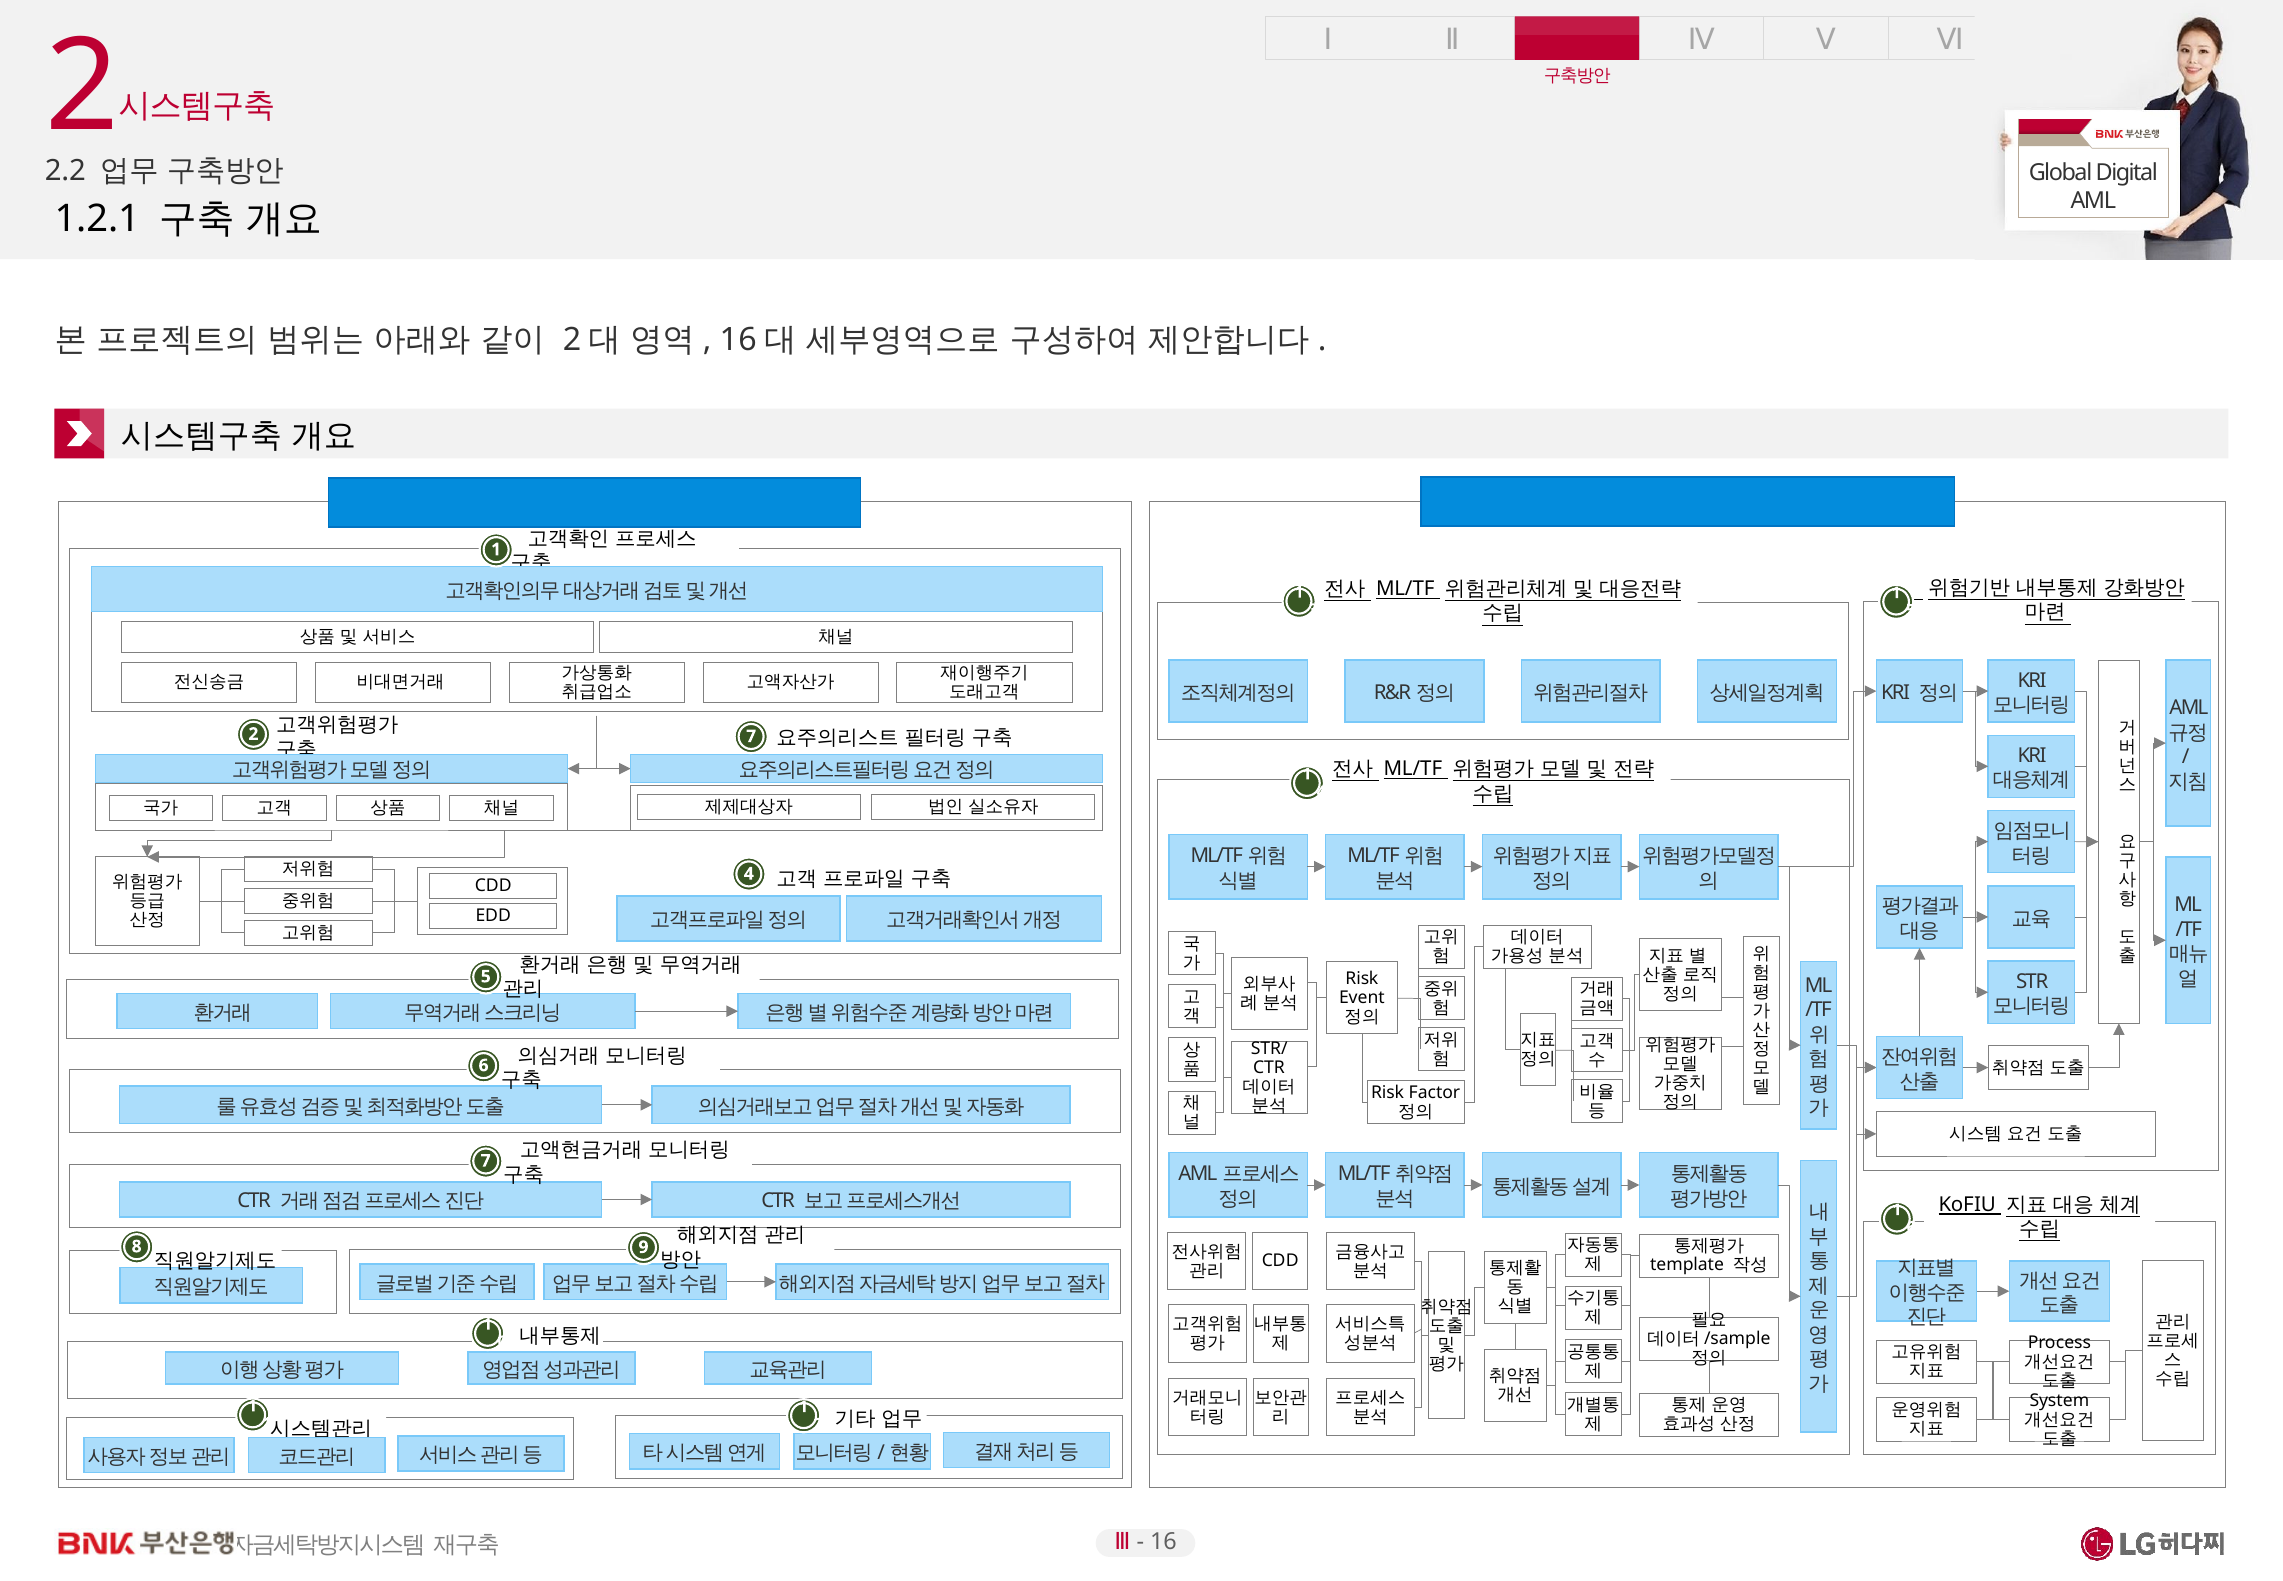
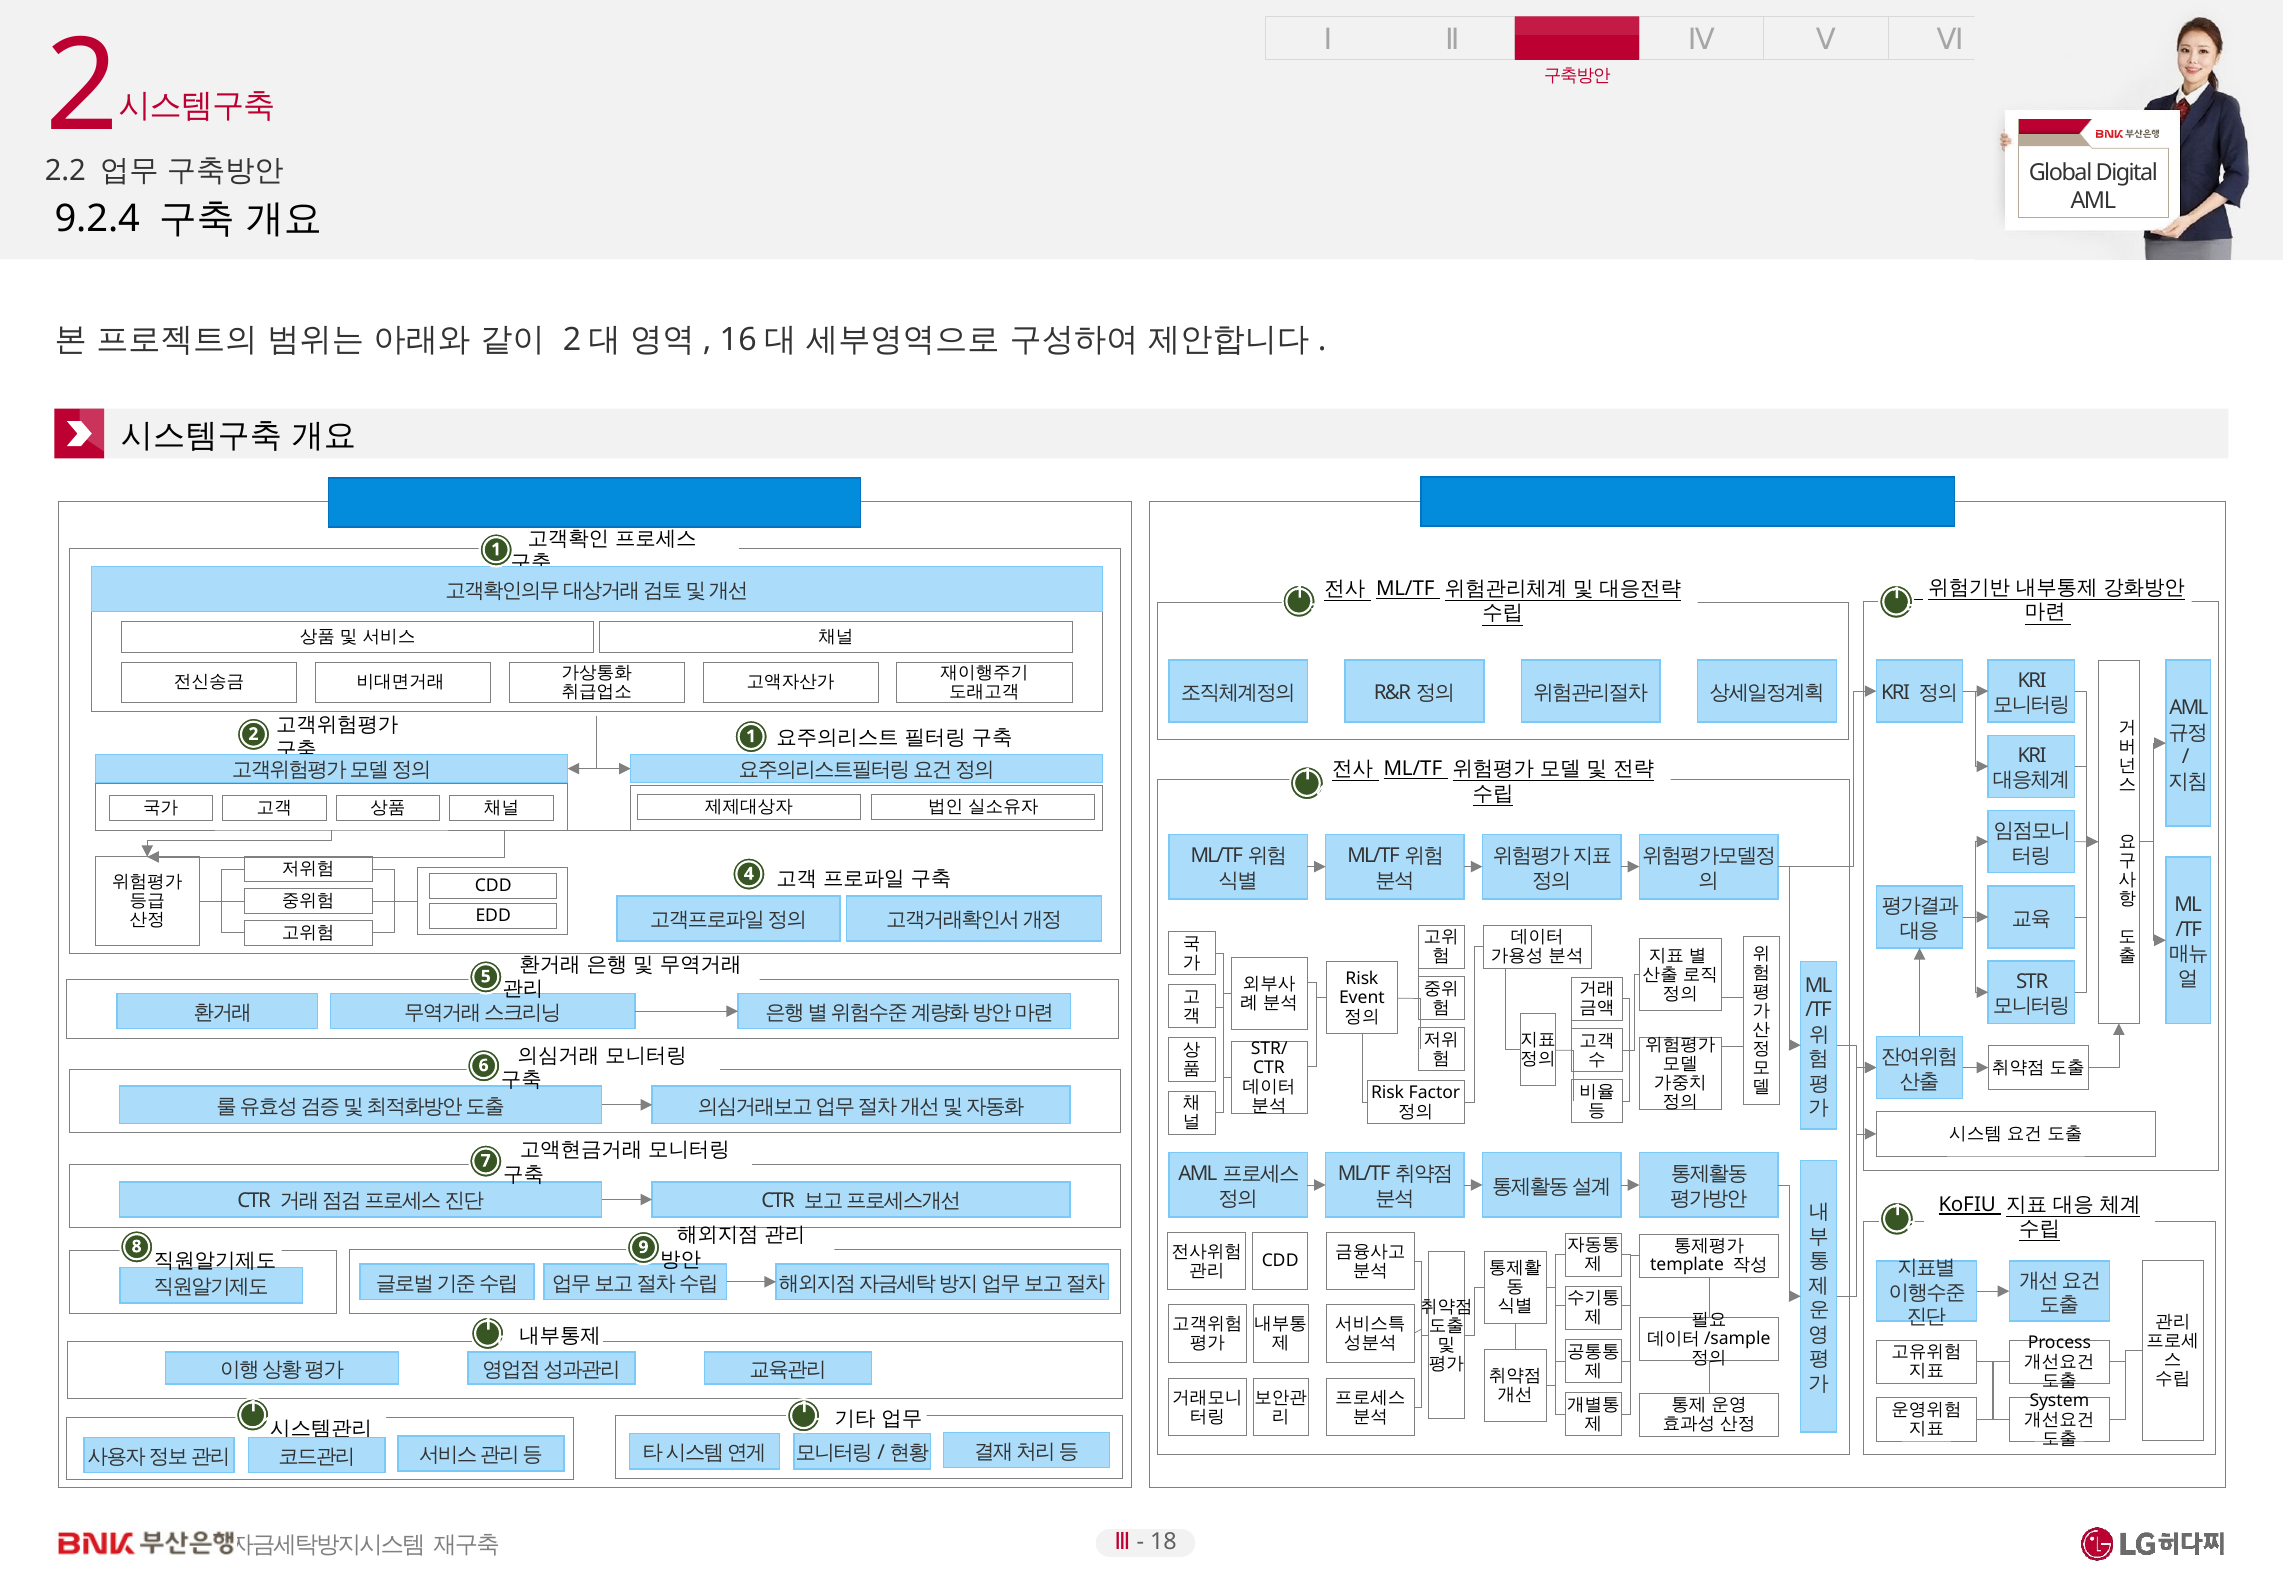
1.2.1: 1.2.1 -> 9.2.4
2 7: 7 -> 1
16: 16 -> 18
